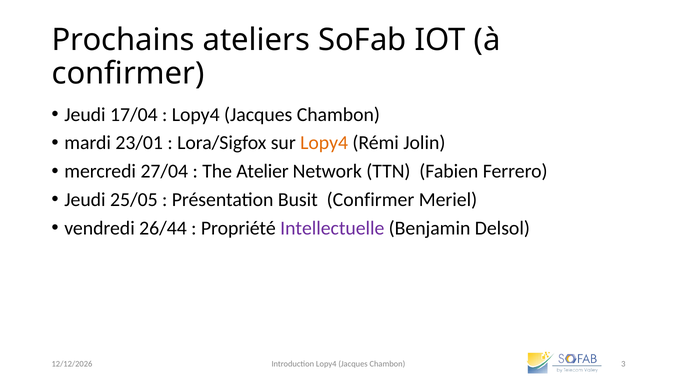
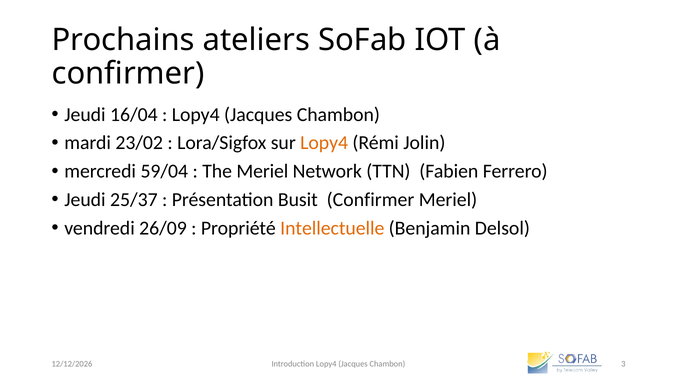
17/04: 17/04 -> 16/04
23/01: 23/01 -> 23/02
27/04: 27/04 -> 59/04
The Atelier: Atelier -> Meriel
25/05: 25/05 -> 25/37
26/44: 26/44 -> 26/09
Intellectuelle colour: purple -> orange
